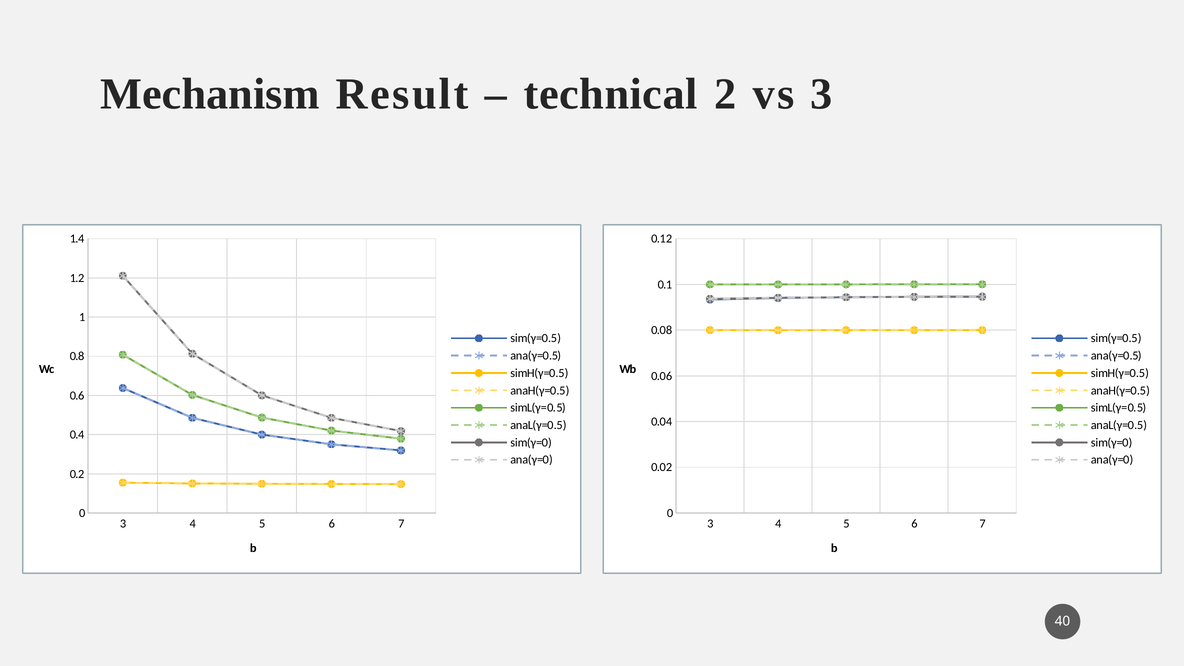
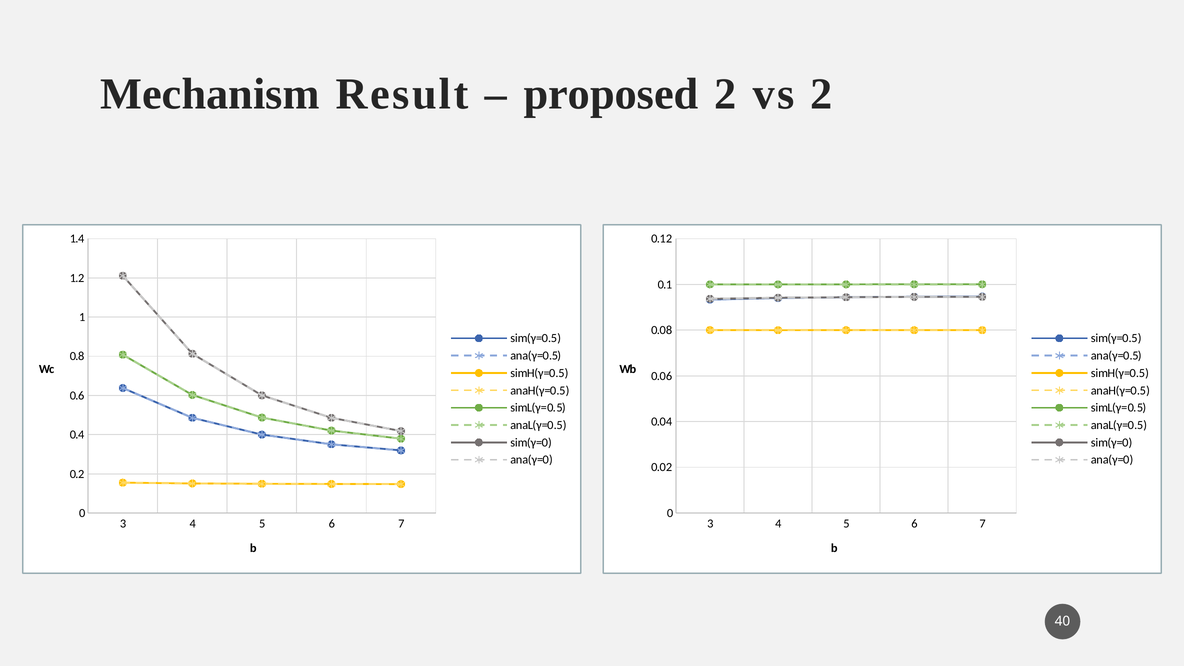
technical: technical -> proposed
vs 3: 3 -> 2
